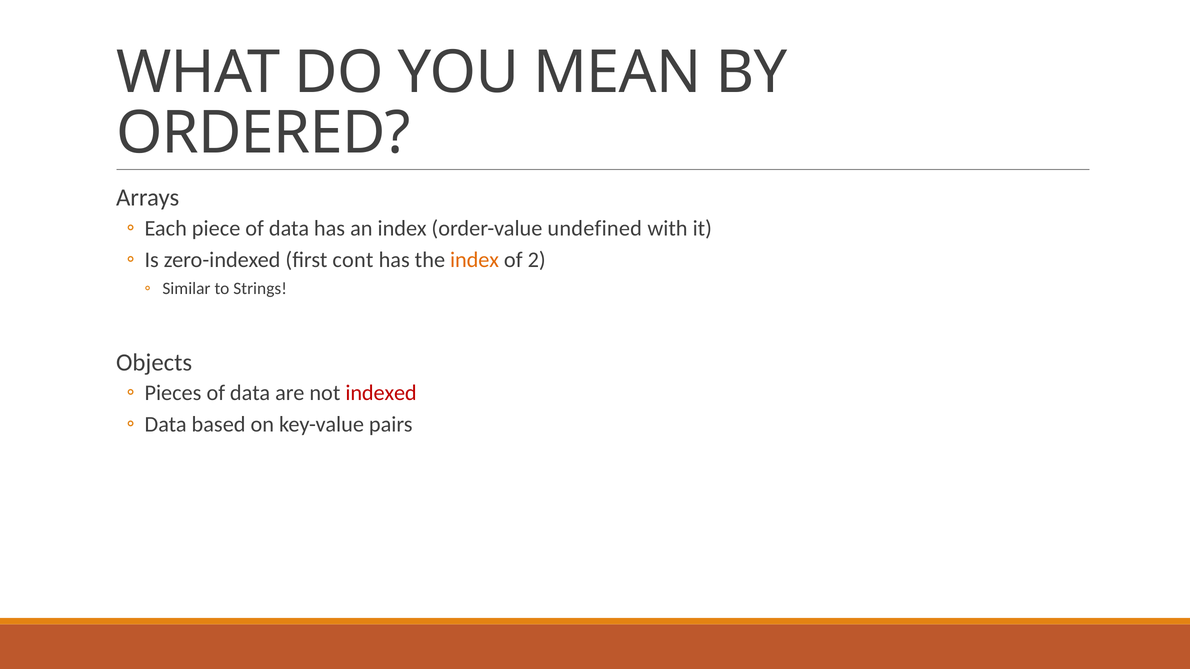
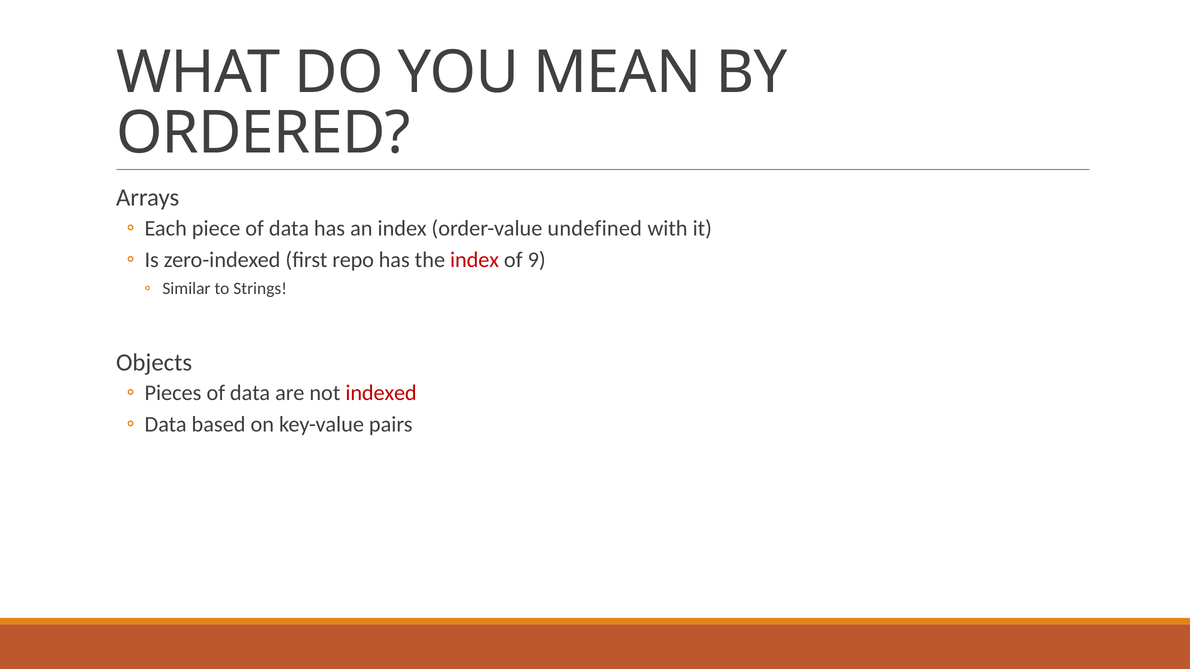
cont: cont -> repo
index at (475, 260) colour: orange -> red
2: 2 -> 9
